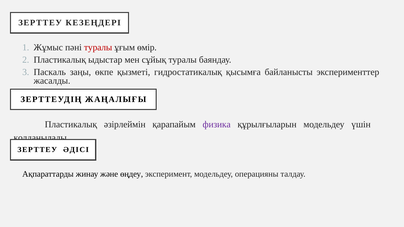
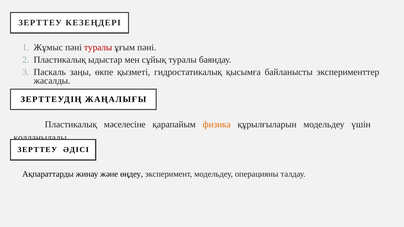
ұғым өмір: өмір -> пәні
әзірлеймін: әзірлеймін -> мәселесіне
физика colour: purple -> orange
